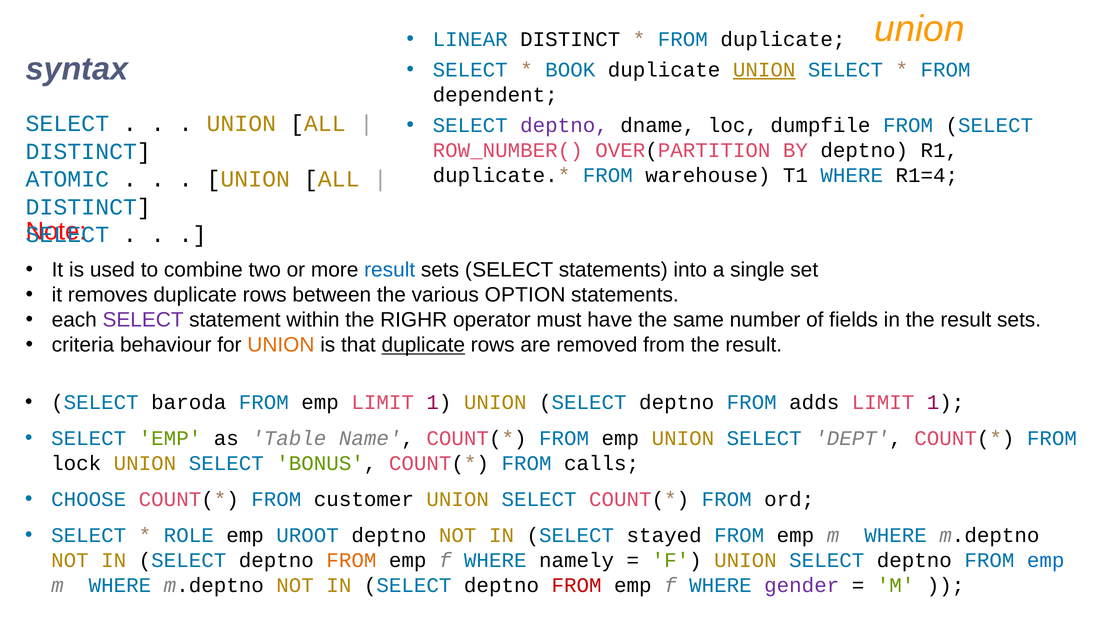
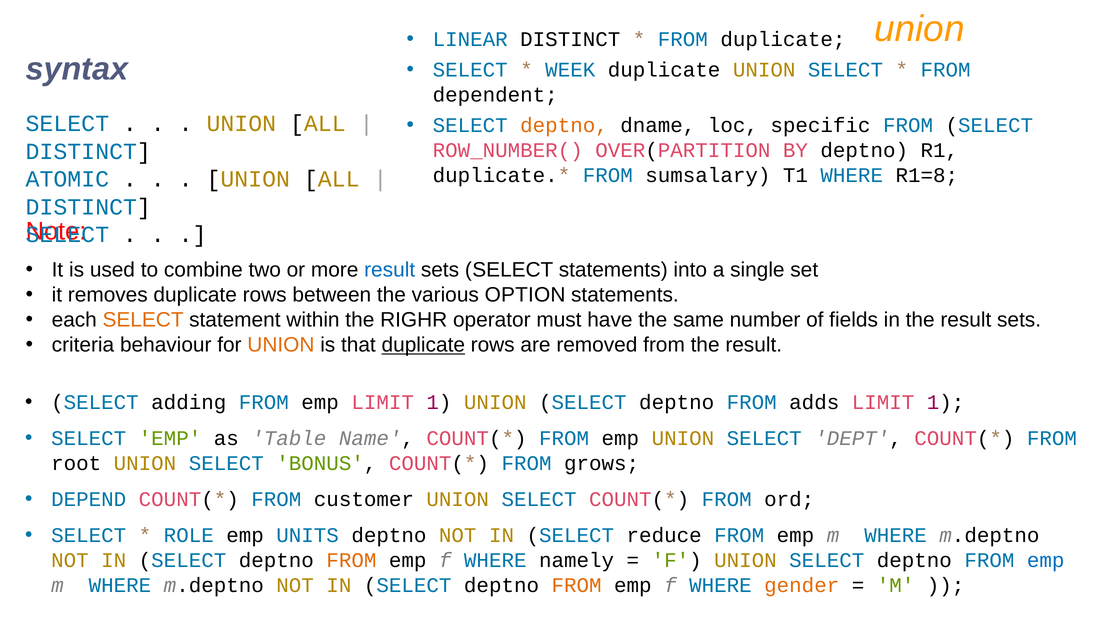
BOOK: BOOK -> WEEK
UNION at (764, 70) underline: present -> none
deptno at (564, 125) colour: purple -> orange
dumpfile: dumpfile -> specific
warehouse: warehouse -> sumsalary
R1=4: R1=4 -> R1=8
SELECT at (143, 320) colour: purple -> orange
baroda: baroda -> adding
lock: lock -> root
calls: calls -> grows
CHOOSE: CHOOSE -> DEPEND
UROOT: UROOT -> UNITS
stayed: stayed -> reduce
FROM at (577, 586) colour: red -> orange
gender colour: purple -> orange
